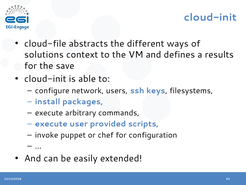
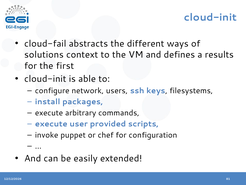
cloud-file: cloud-file -> cloud-fail
save: save -> first
